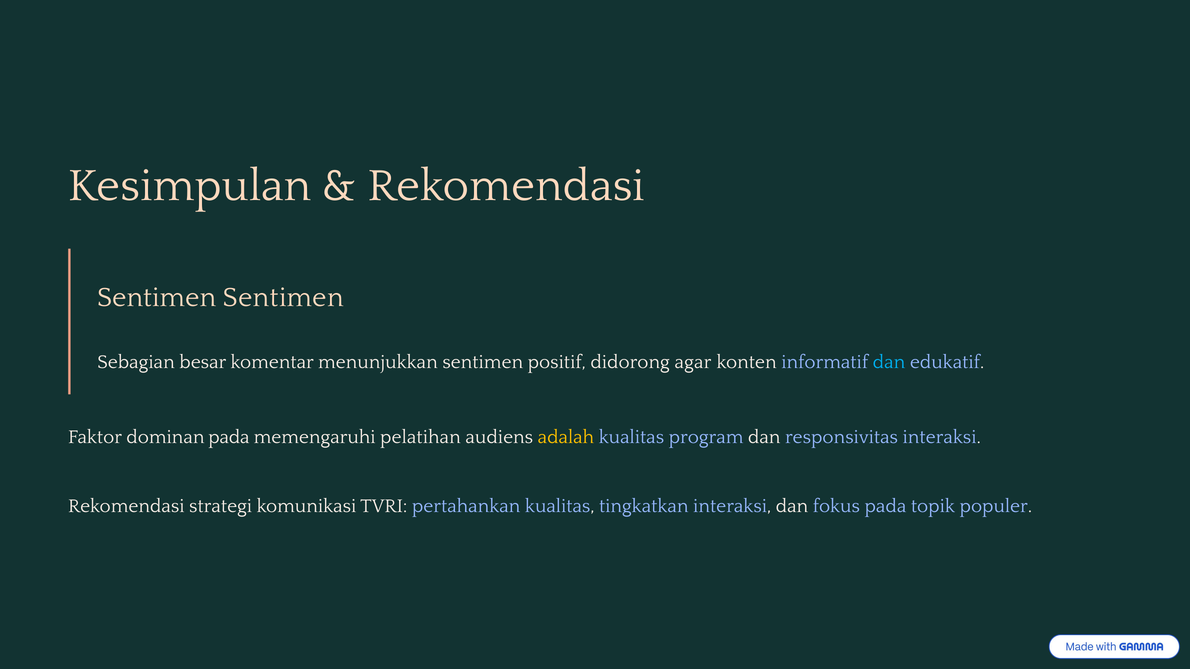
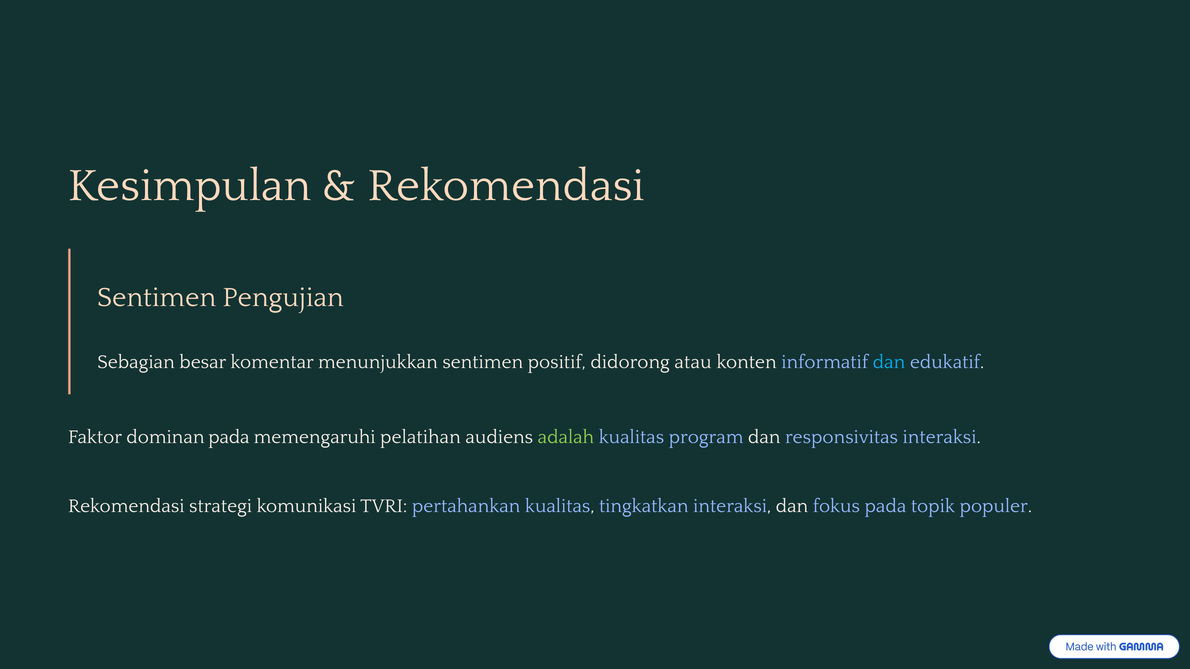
Sentimen Sentimen: Sentimen -> Pengujian
agar: agar -> atau
adalah colour: yellow -> light green
